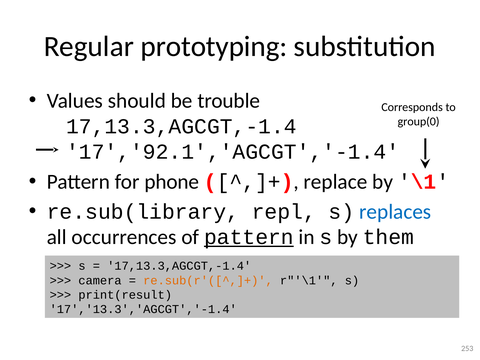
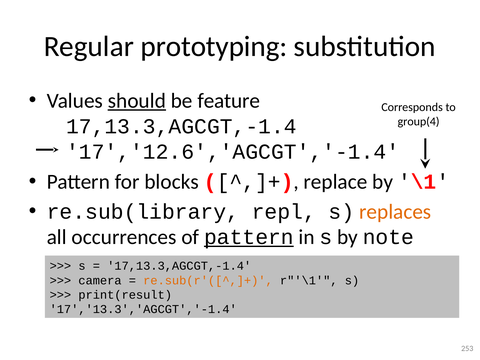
should underline: none -> present
trouble: trouble -> feature
group(0: group(0 -> group(4
17','92.1','AGCGT','-1.4: 17','92.1','AGCGT','-1.4 -> 17','12.6','AGCGT','-1.4
phone: phone -> blocks
replaces colour: blue -> orange
them: them -> note
